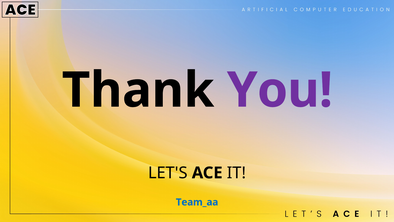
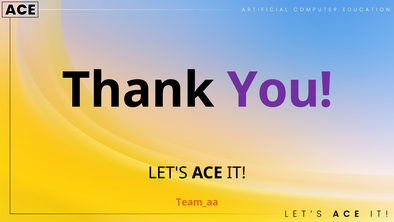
Team_aa colour: blue -> orange
